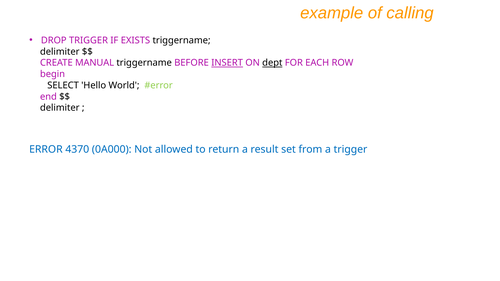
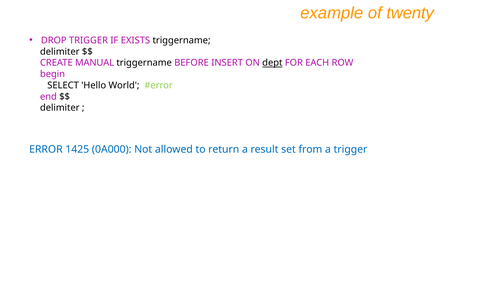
calling: calling -> twenty
INSERT underline: present -> none
4370: 4370 -> 1425
